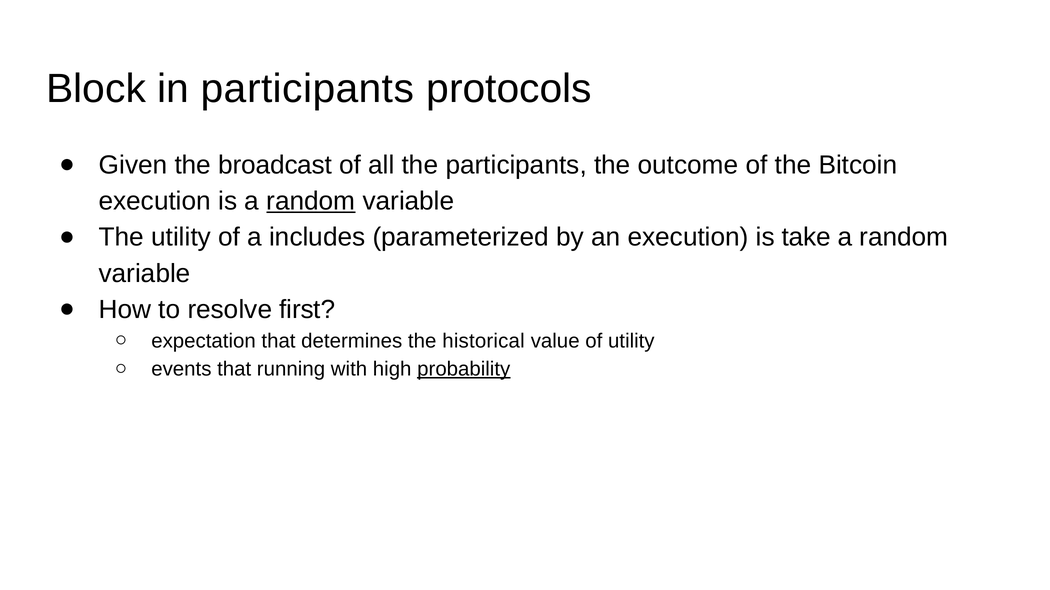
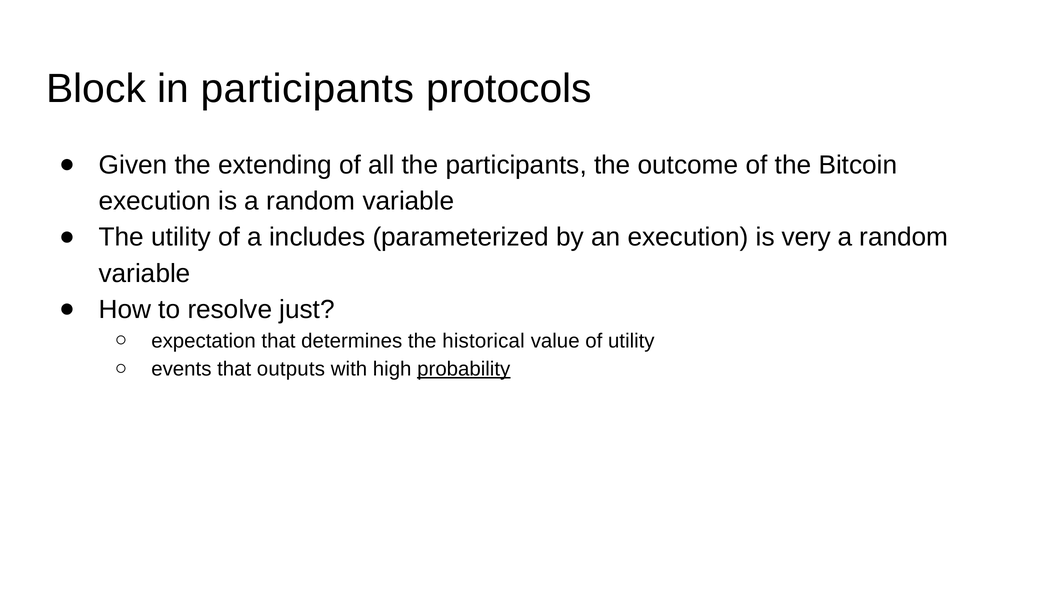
broadcast: broadcast -> extending
random at (311, 201) underline: present -> none
take: take -> very
first: first -> just
running: running -> outputs
